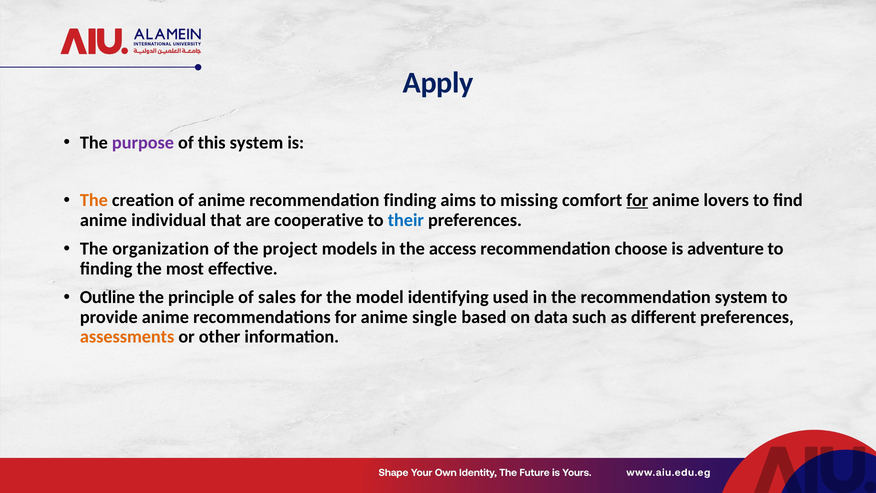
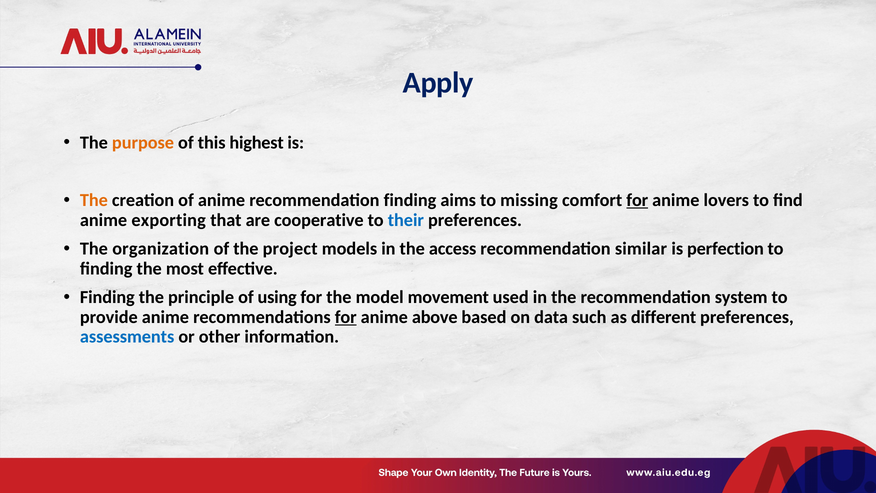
purpose colour: purple -> orange
this system: system -> highest
individual: individual -> exporting
choose: choose -> similar
adventure: adventure -> perfection
Outline at (107, 297): Outline -> Finding
sales: sales -> using
identifying: identifying -> movement
for at (346, 317) underline: none -> present
single: single -> above
assessments colour: orange -> blue
